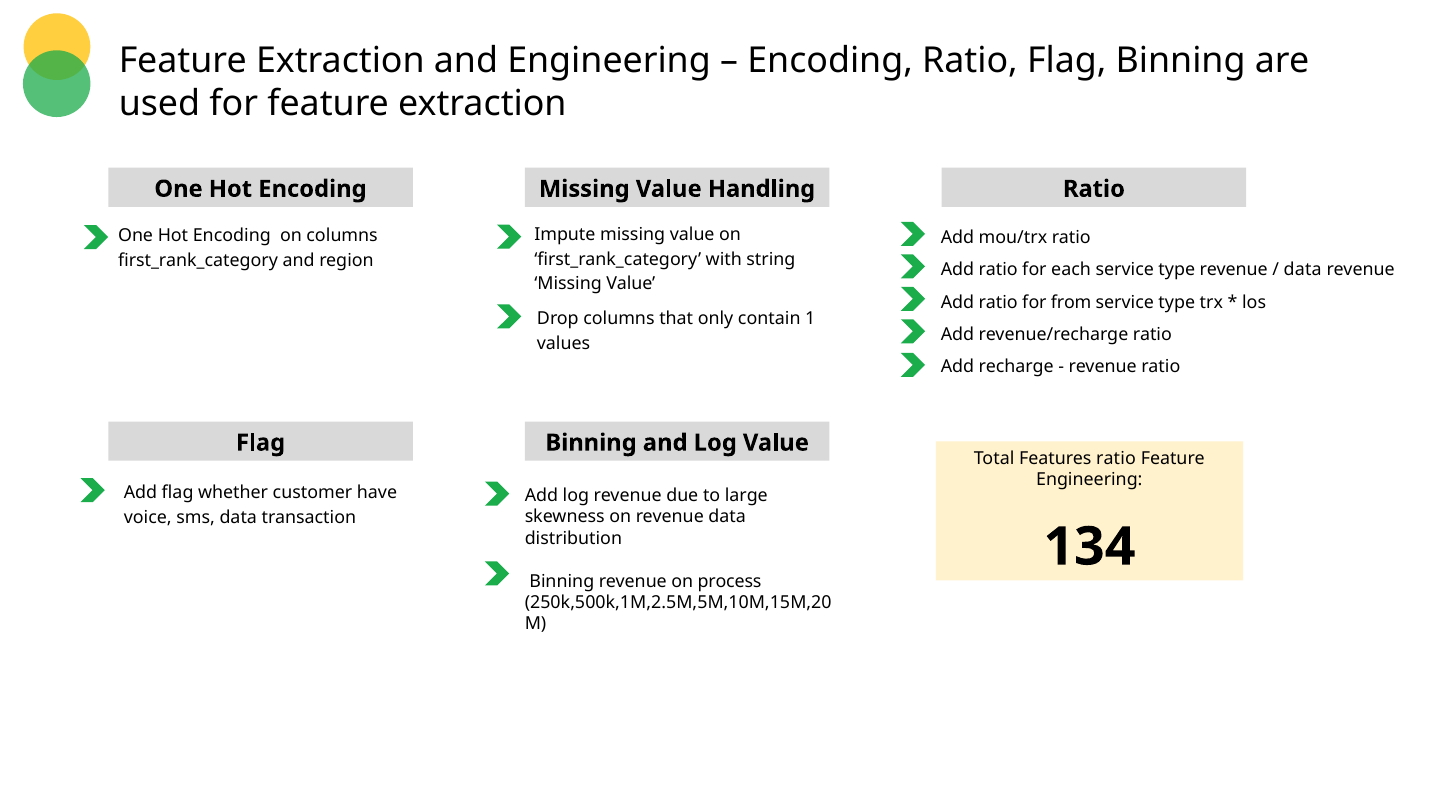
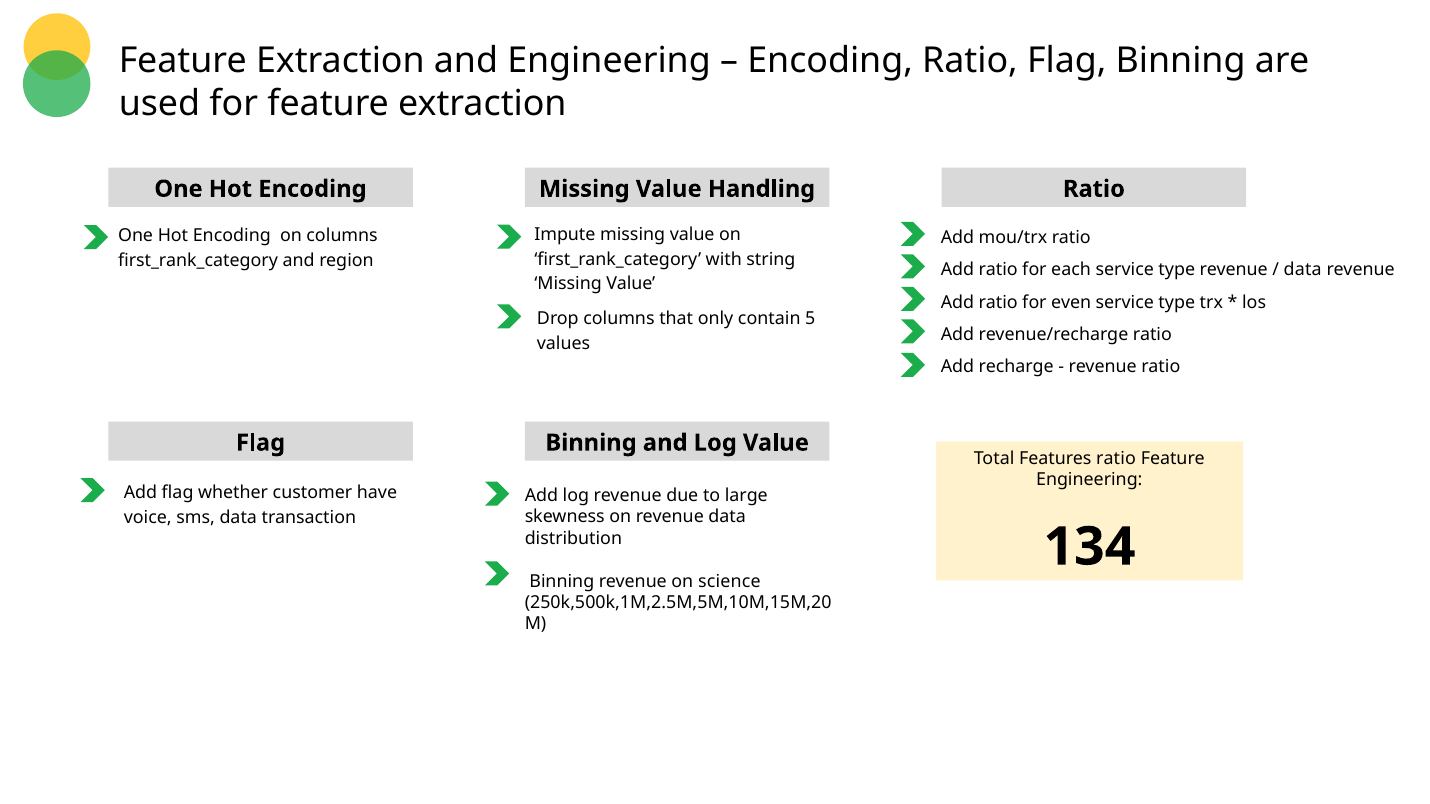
from: from -> even
1: 1 -> 5
process: process -> science
